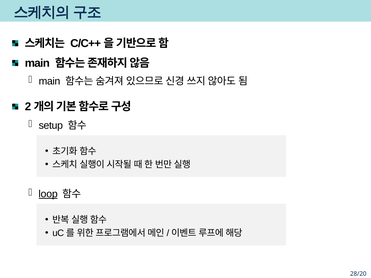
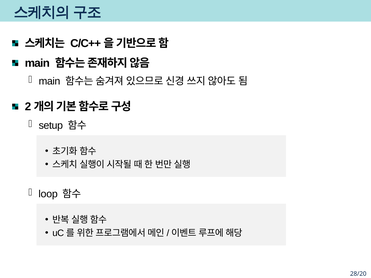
loop underline: present -> none
